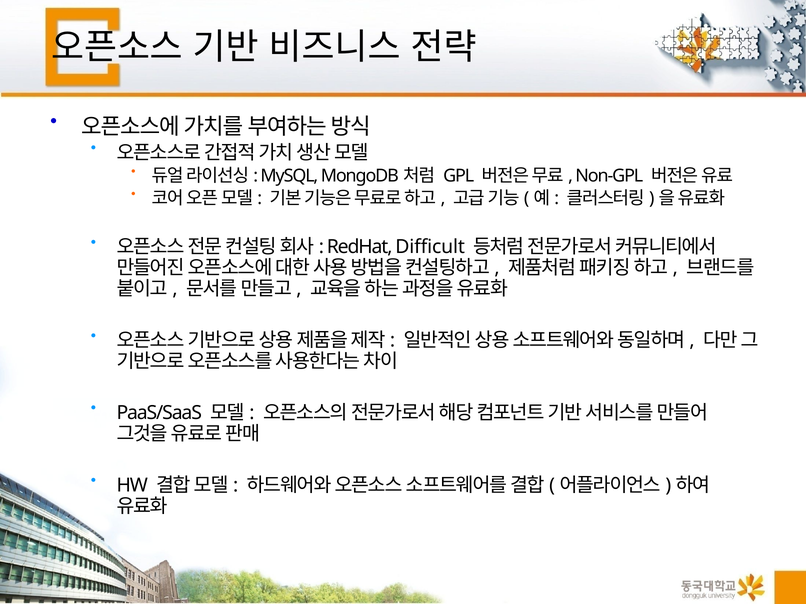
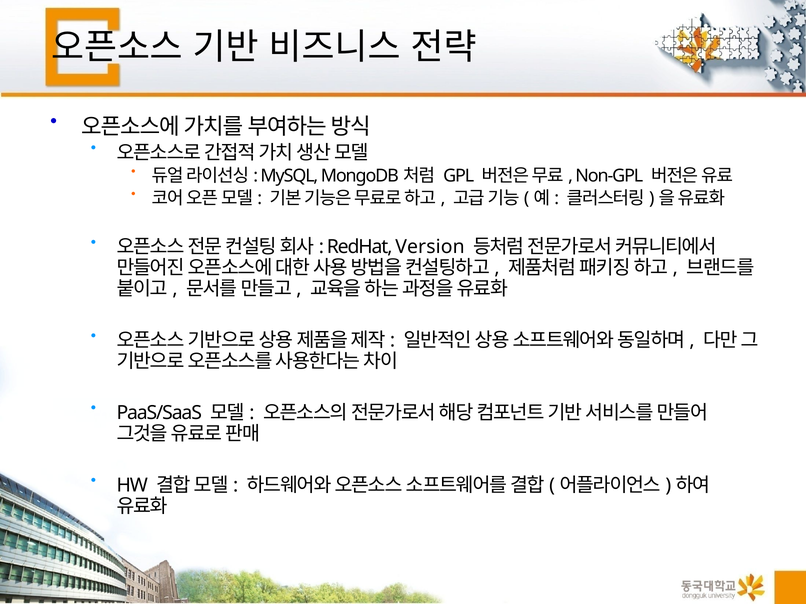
Difficult: Difficult -> Version
